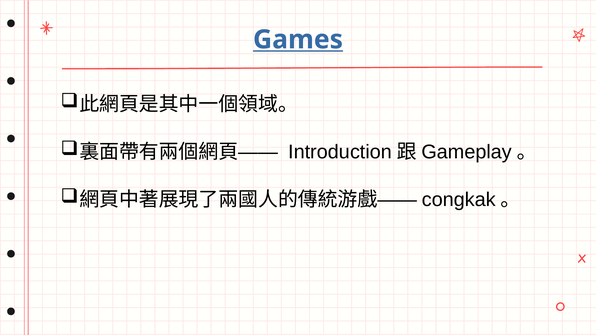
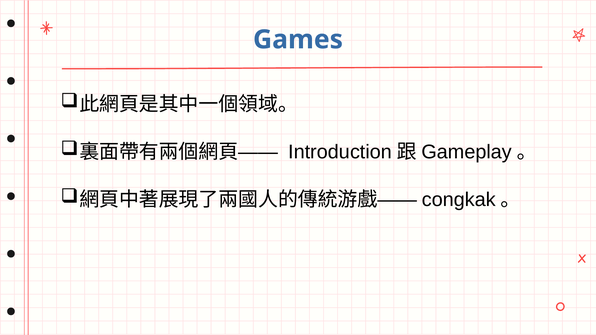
Games underline: present -> none
